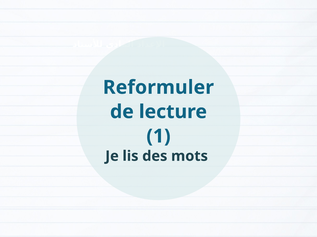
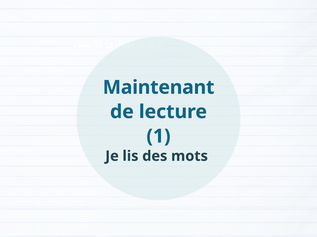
Reformuler: Reformuler -> Maintenant
